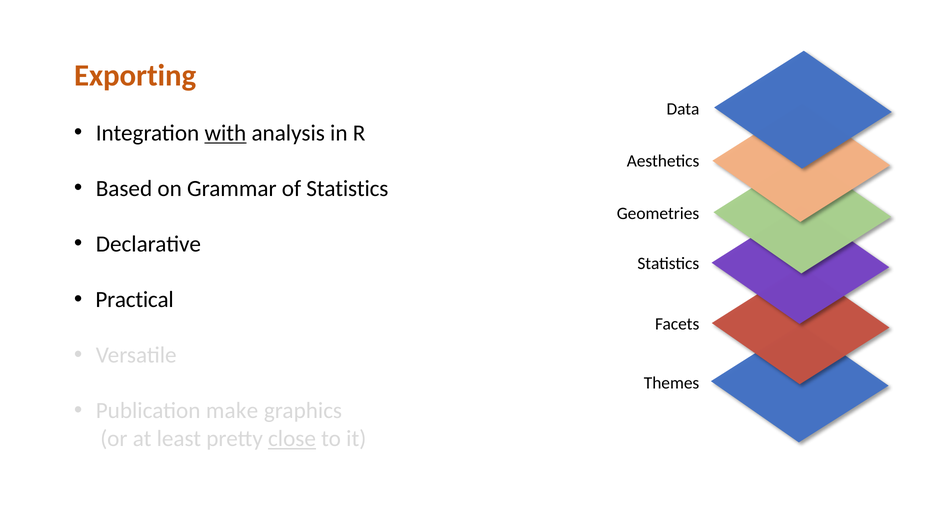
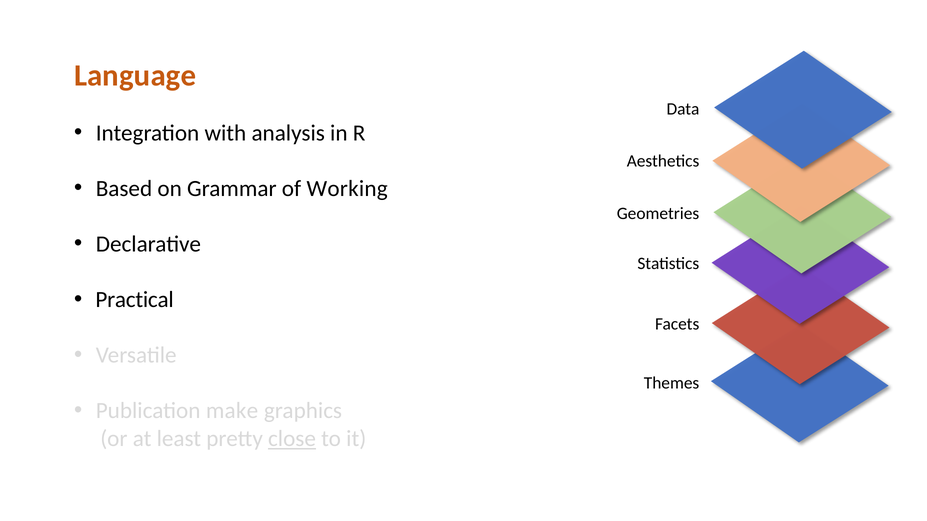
Exporting: Exporting -> Language
with underline: present -> none
of Statistics: Statistics -> Working
